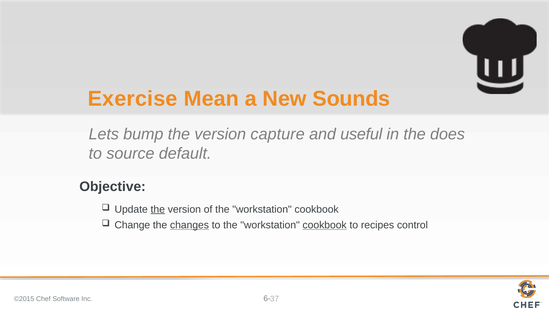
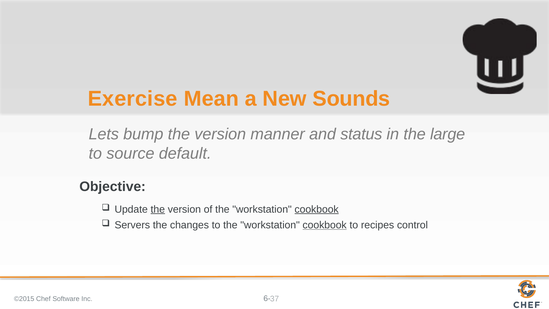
capture: capture -> manner
useful: useful -> status
does: does -> large
cookbook at (317, 209) underline: none -> present
Change: Change -> Servers
changes underline: present -> none
